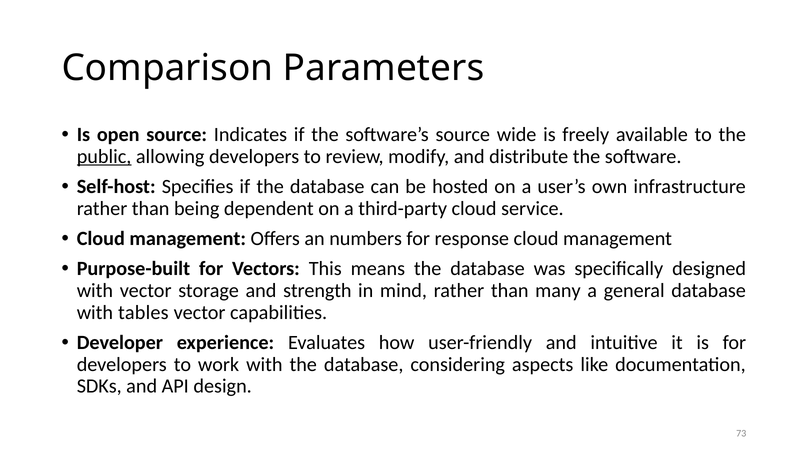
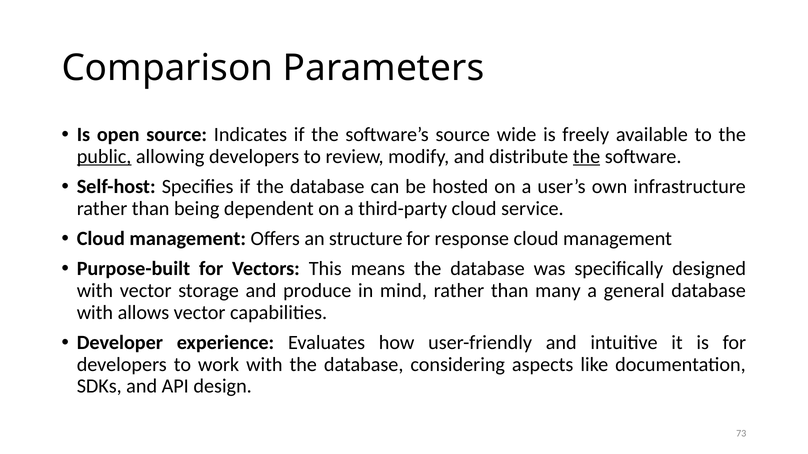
the at (587, 157) underline: none -> present
numbers: numbers -> structure
strength: strength -> produce
tables: tables -> allows
